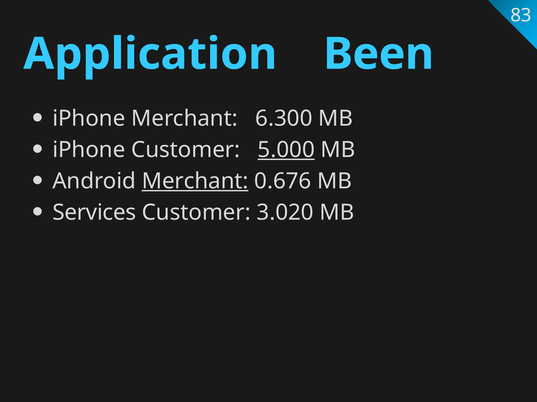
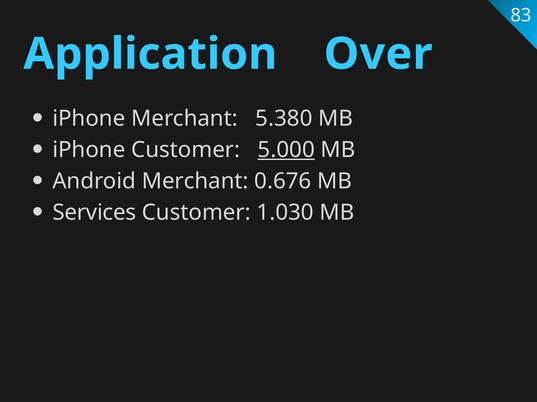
Been: Been -> Over
6.300: 6.300 -> 5.380
Merchant at (195, 181) underline: present -> none
3.020: 3.020 -> 1.030
